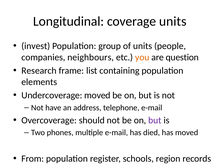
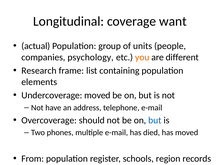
coverage units: units -> want
invest: invest -> actual
neighbours: neighbours -> psychology
question: question -> different
but at (155, 120) colour: purple -> blue
